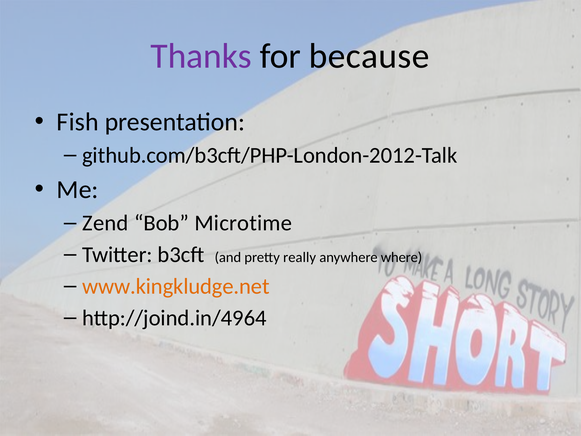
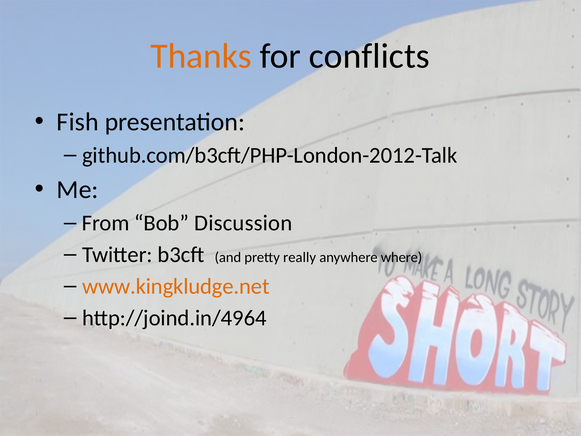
Thanks colour: purple -> orange
because: because -> conflicts
Zend: Zend -> From
Microtime: Microtime -> Discussion
